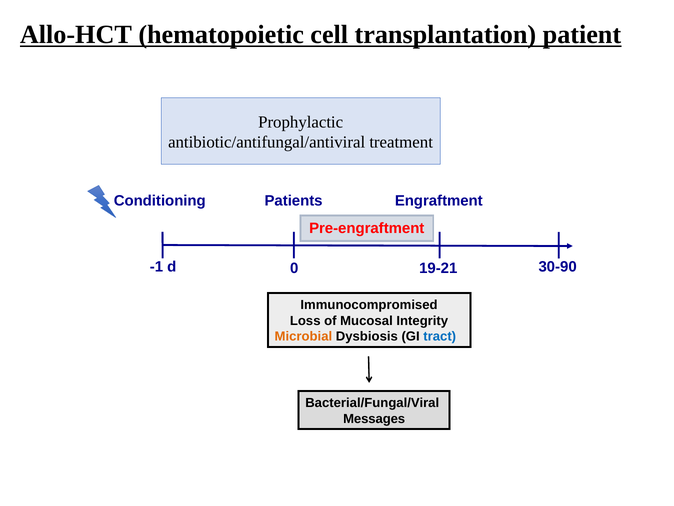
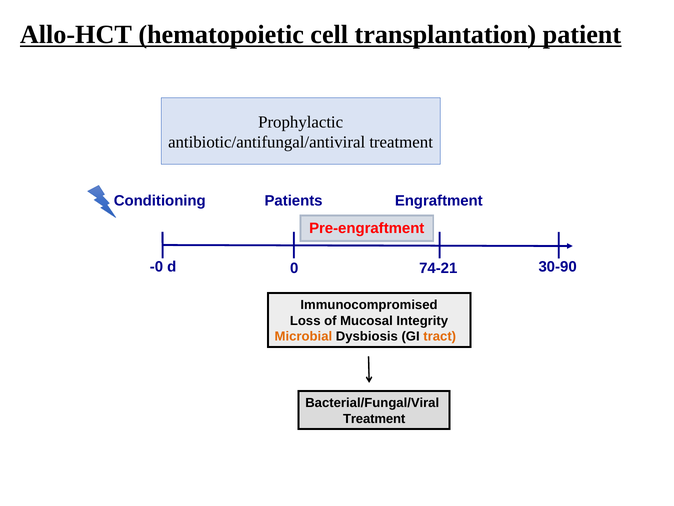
-1: -1 -> -0
19-21: 19-21 -> 74-21
tract colour: blue -> orange
Messages at (374, 418): Messages -> Treatment
